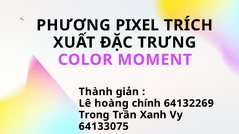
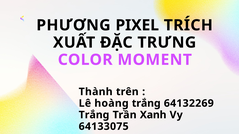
giản: giản -> trên
hoàng chính: chính -> trắng
Trong at (94, 115): Trong -> Trắng
